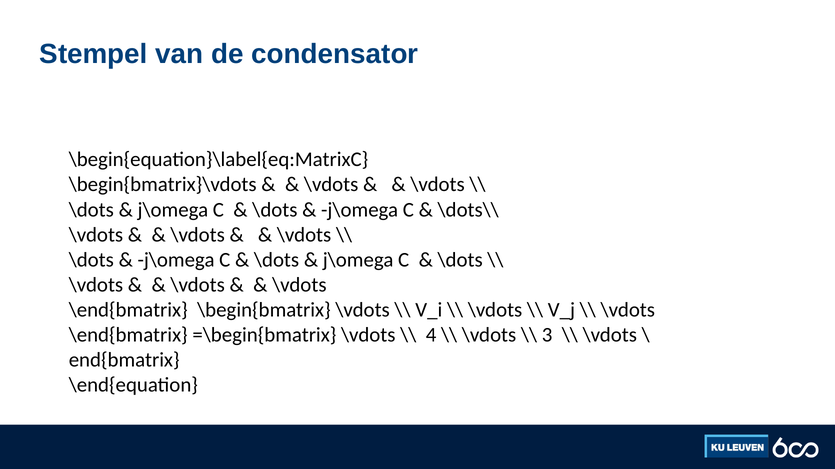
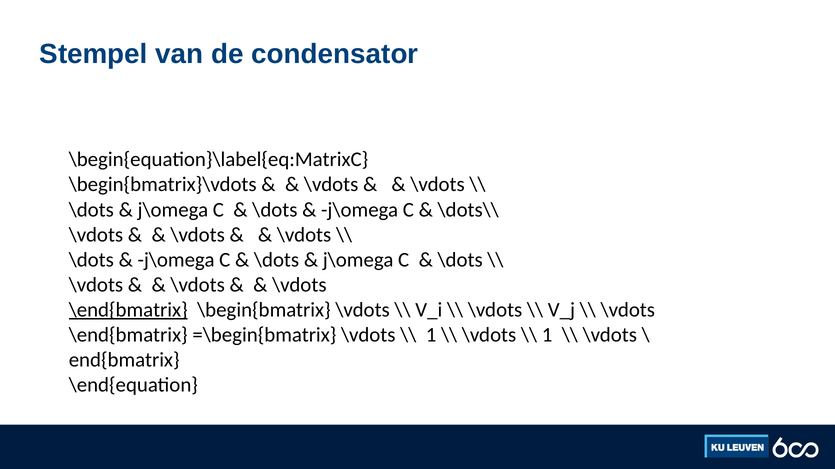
\end{bmatrix at (128, 310) underline: none -> present
4 at (431, 335): 4 -> 1
3 at (547, 335): 3 -> 1
